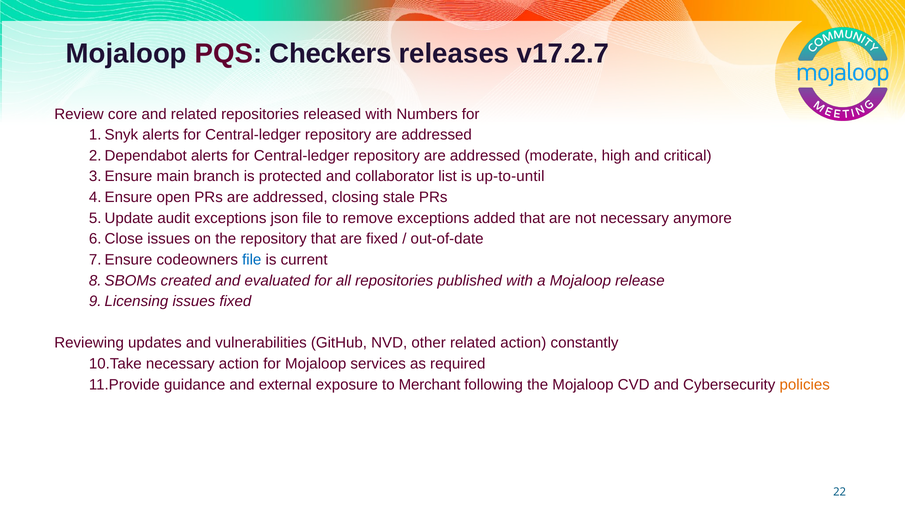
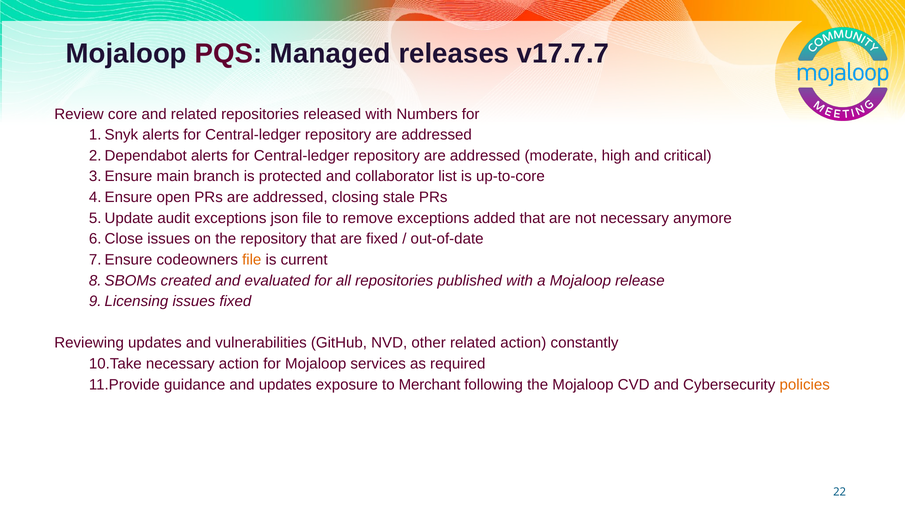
Checkers: Checkers -> Managed
v17.2.7: v17.2.7 -> v17.7.7
up-to-until: up-to-until -> up-to-core
file at (252, 260) colour: blue -> orange
and external: external -> updates
